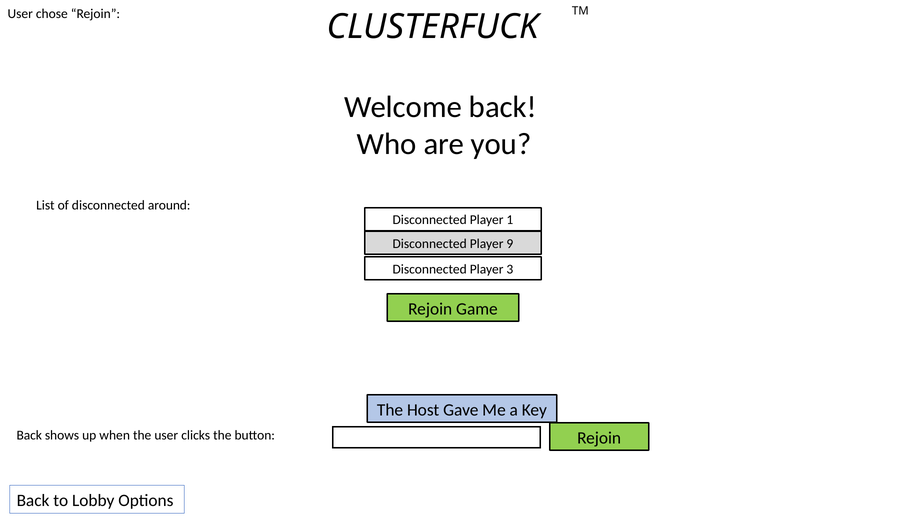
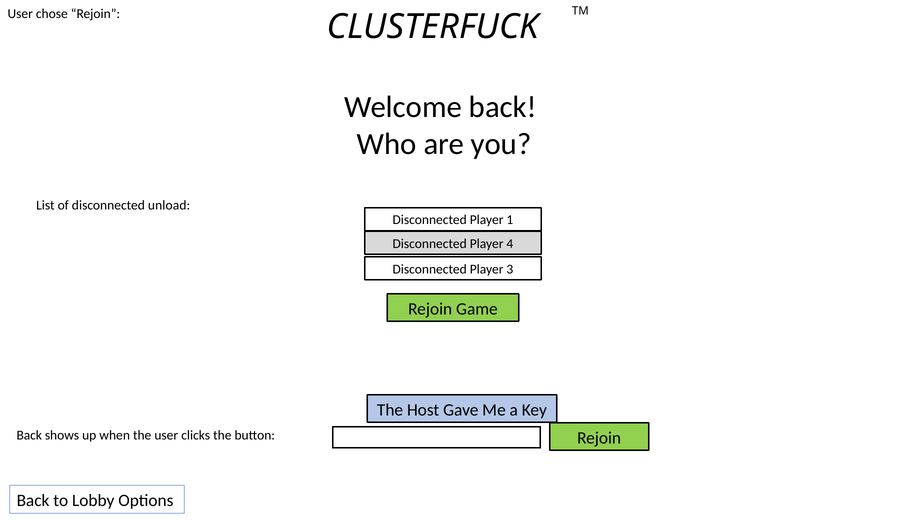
around: around -> unload
9: 9 -> 4
